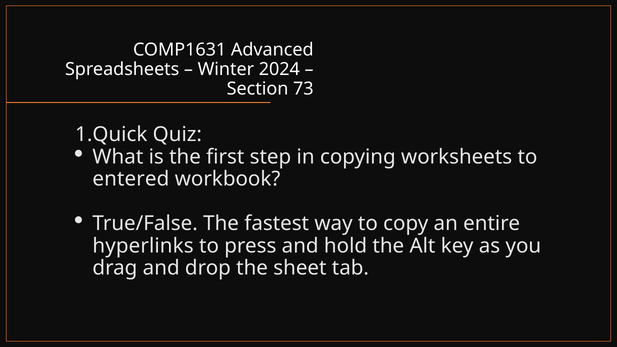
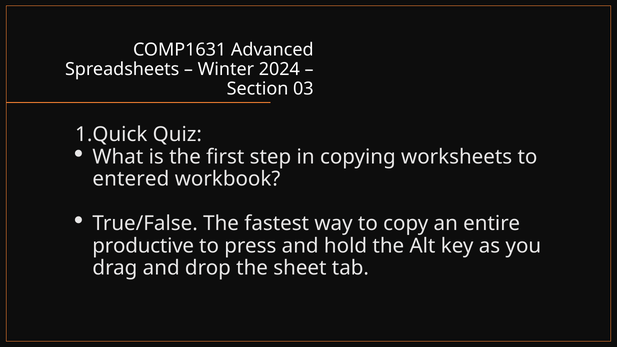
73: 73 -> 03
hyperlinks: hyperlinks -> productive
